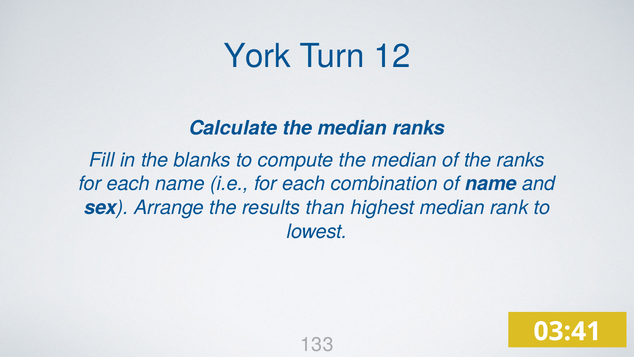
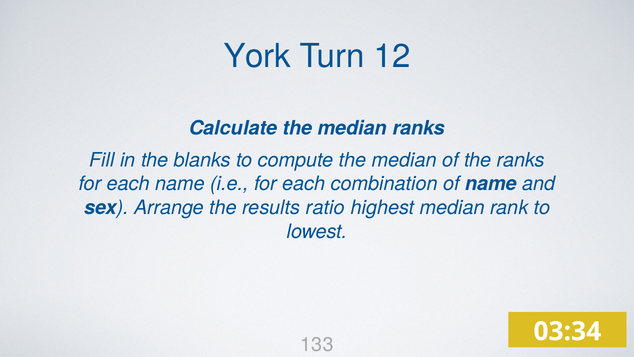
than: than -> ratio
03:41: 03:41 -> 03:34
